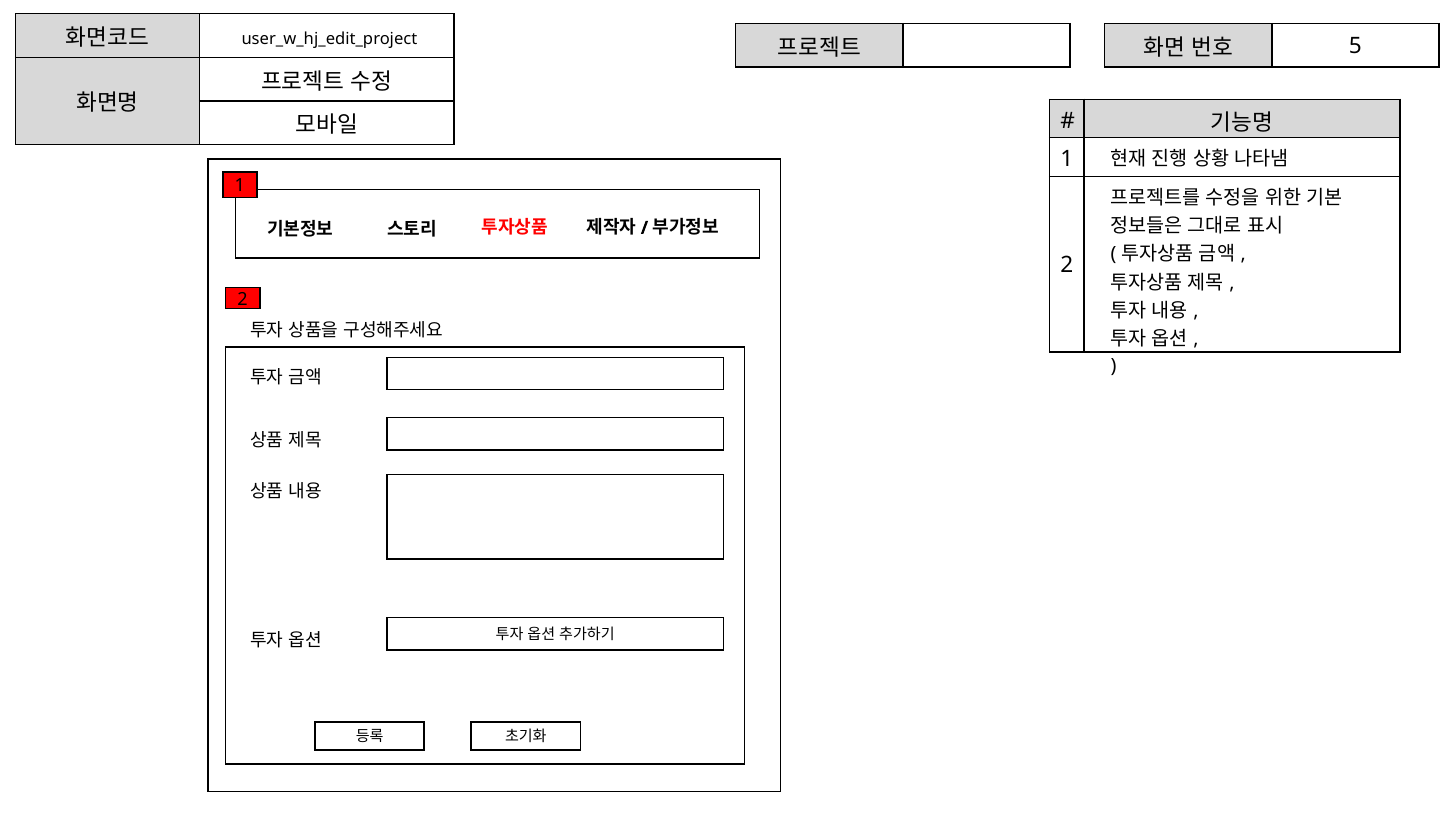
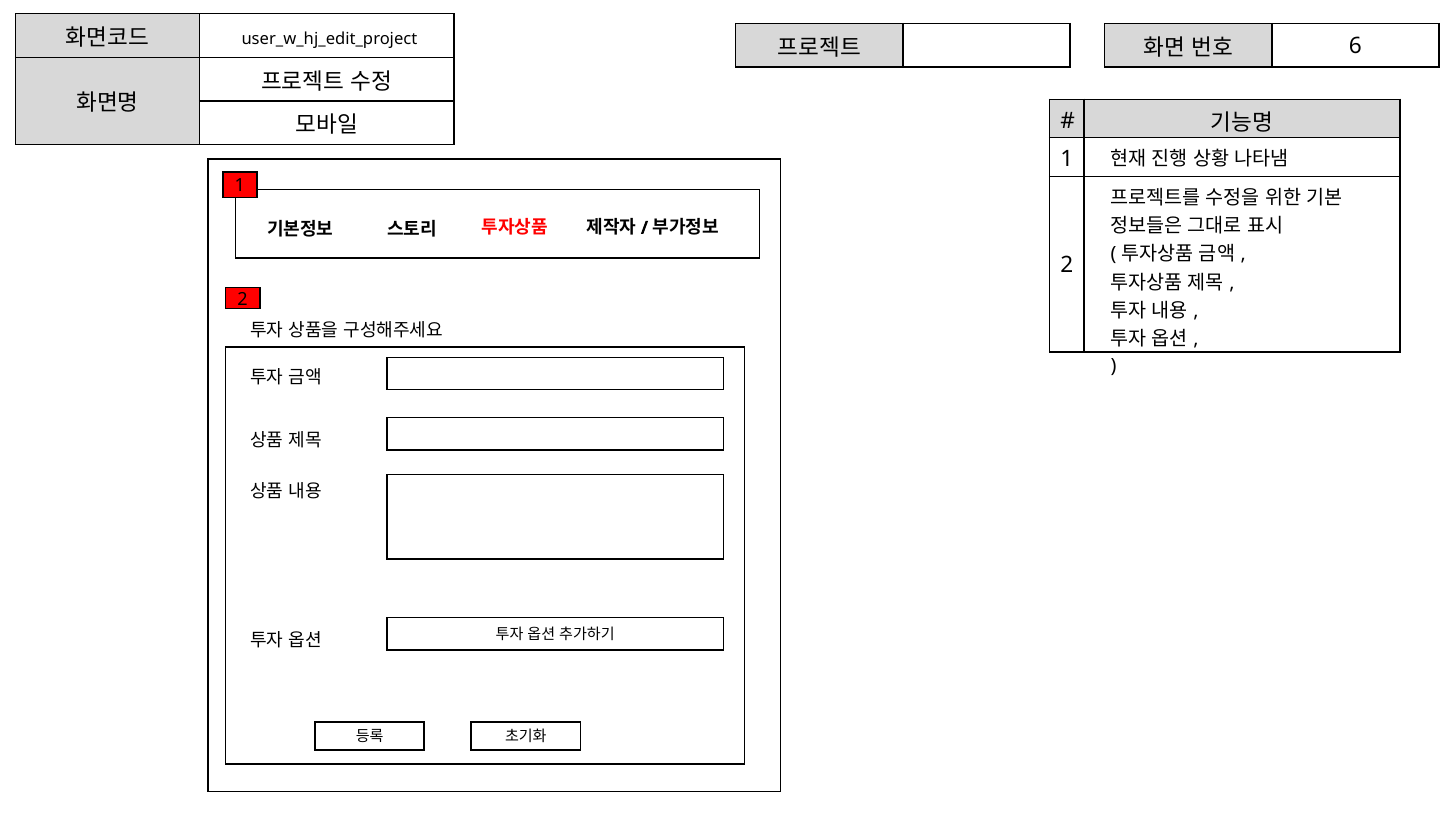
5: 5 -> 6
